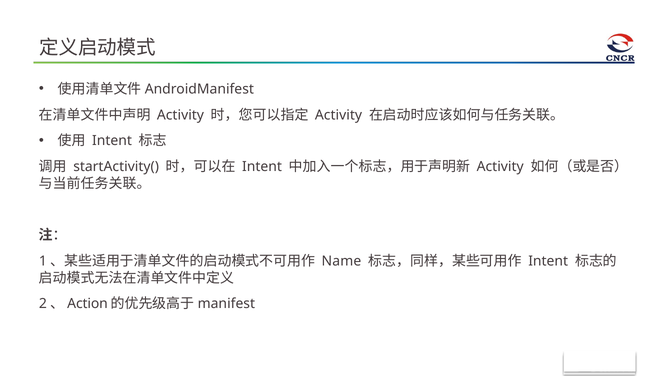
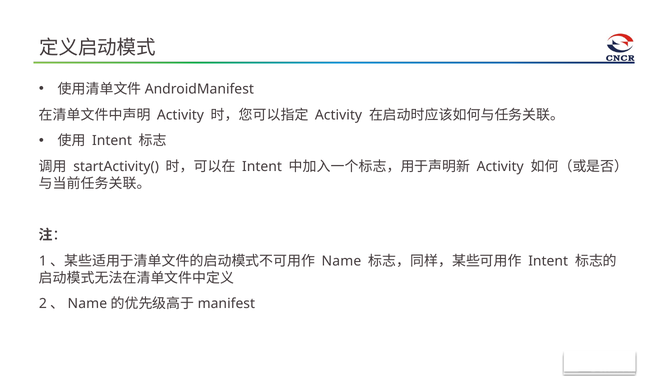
Action at (88, 304): Action -> Name
